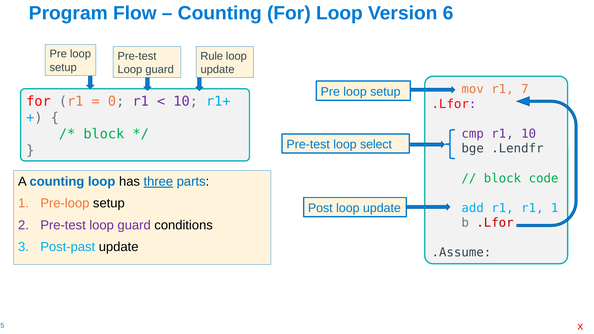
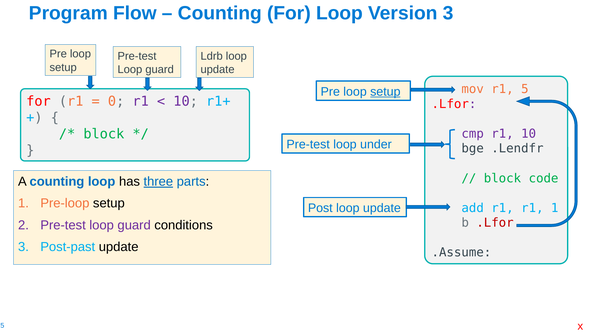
Version 6: 6 -> 3
Rule: Rule -> Ldrb
7: 7 -> 5
setup at (385, 92) underline: none -> present
select: select -> under
